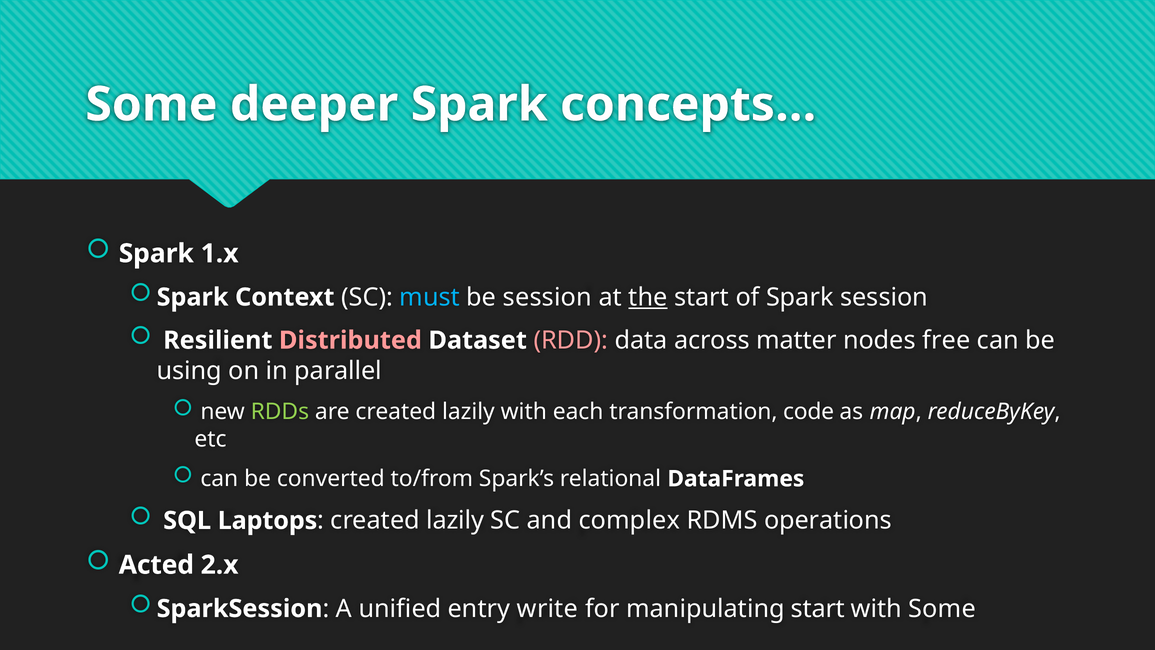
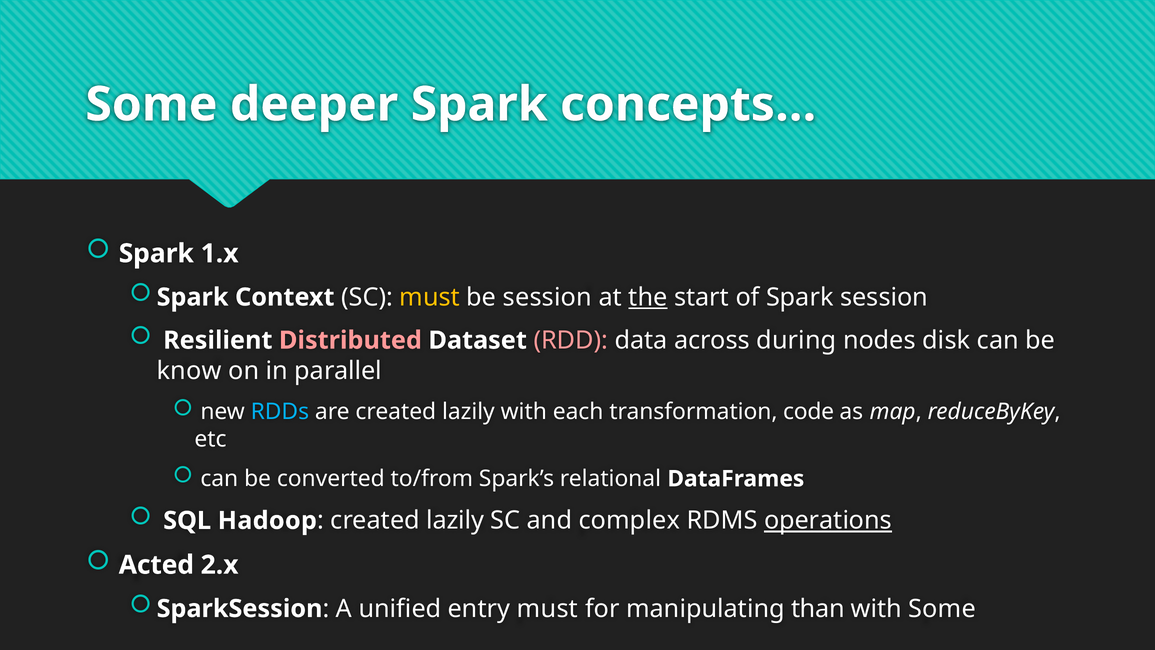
must at (430, 297) colour: light blue -> yellow
matter: matter -> during
free: free -> disk
using: using -> know
RDDs colour: light green -> light blue
Laptops: Laptops -> Hadoop
operations underline: none -> present
entry write: write -> must
manipulating start: start -> than
